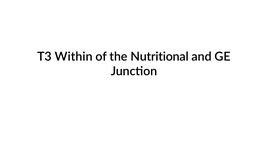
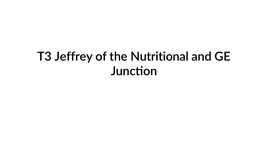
Within: Within -> Jeffrey
